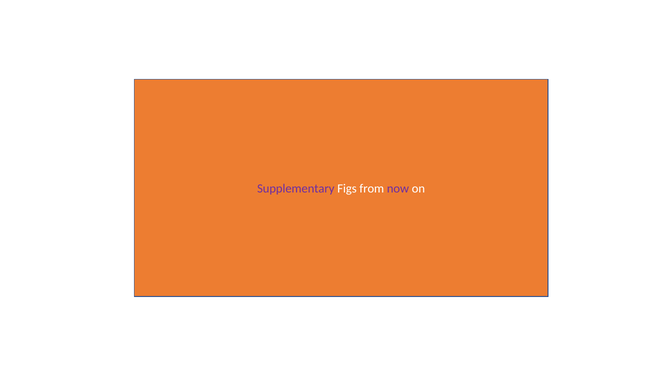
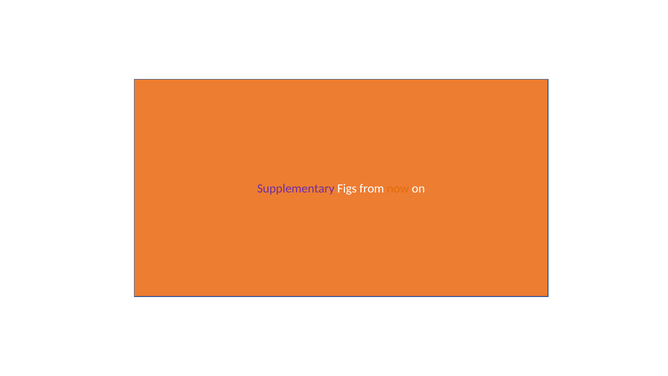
now colour: purple -> orange
